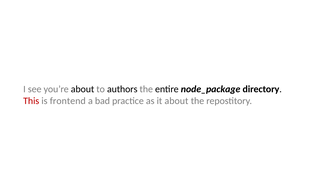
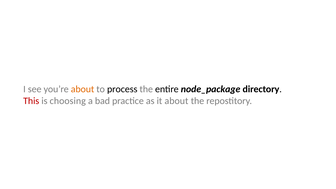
about at (83, 89) colour: black -> orange
authors: authors -> process
frontend: frontend -> choosing
